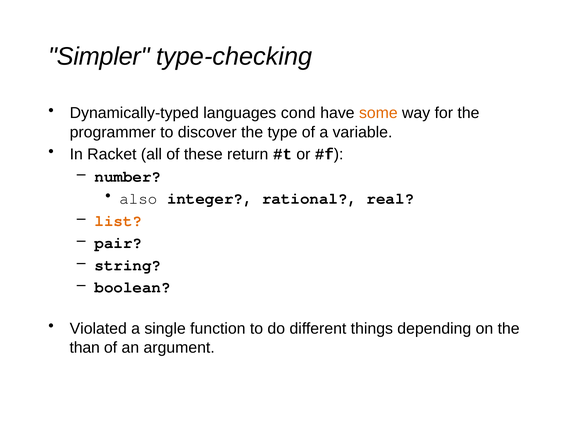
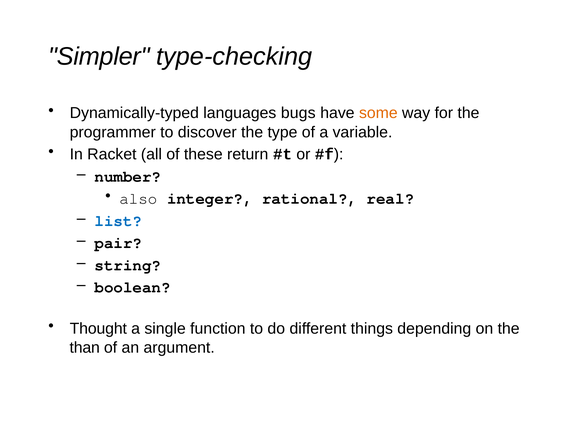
cond: cond -> bugs
list colour: orange -> blue
Violated: Violated -> Thought
